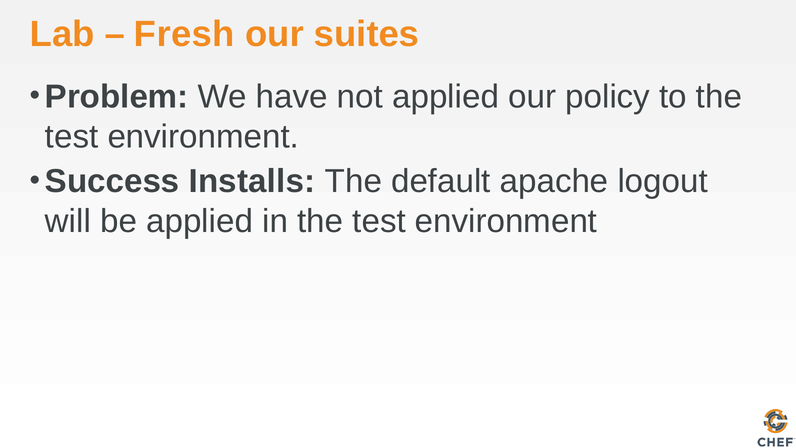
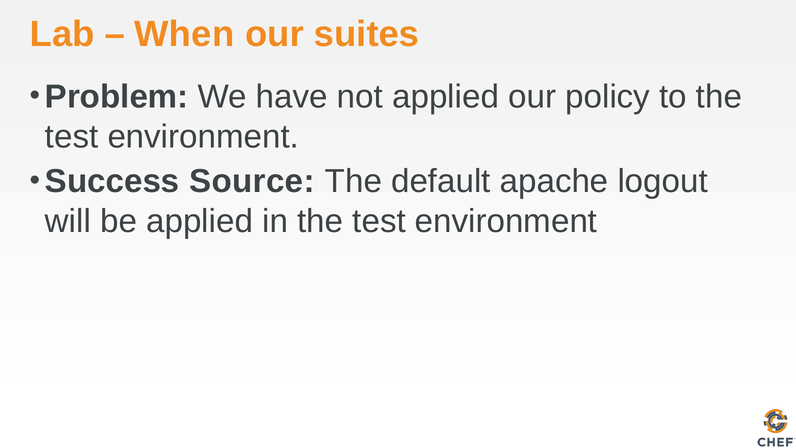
Fresh: Fresh -> When
Installs: Installs -> Source
